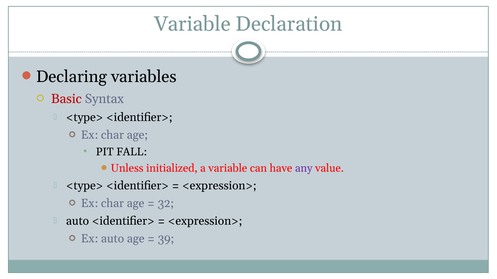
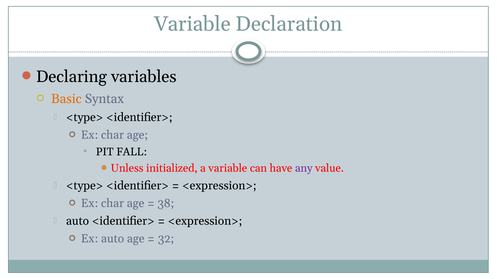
Basic colour: red -> orange
32: 32 -> 38
39: 39 -> 32
